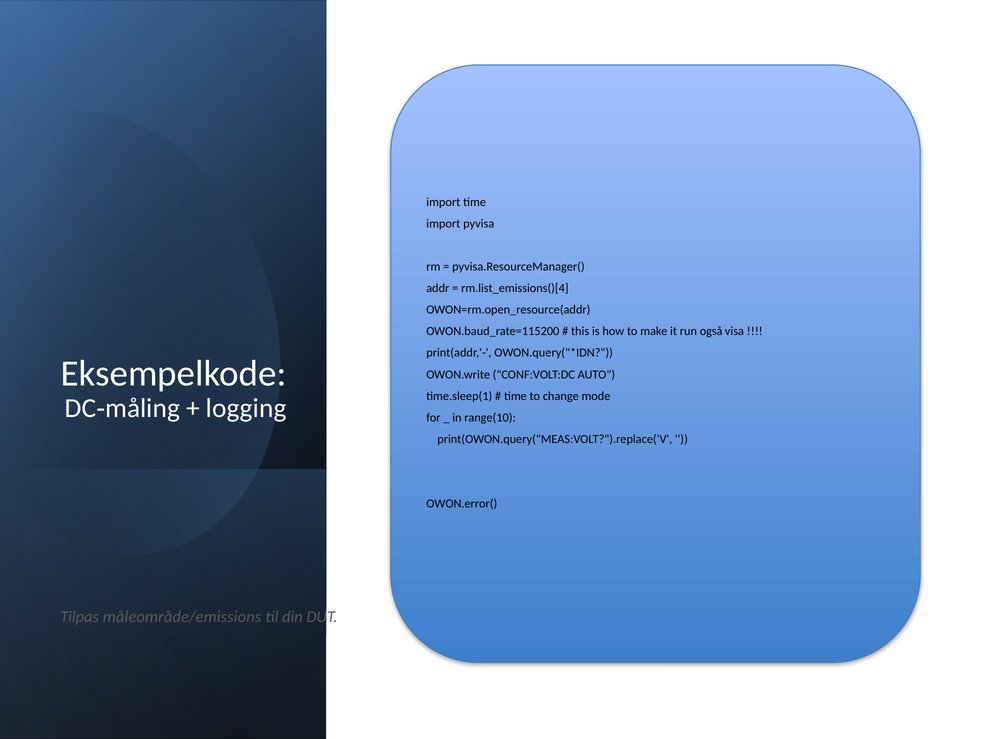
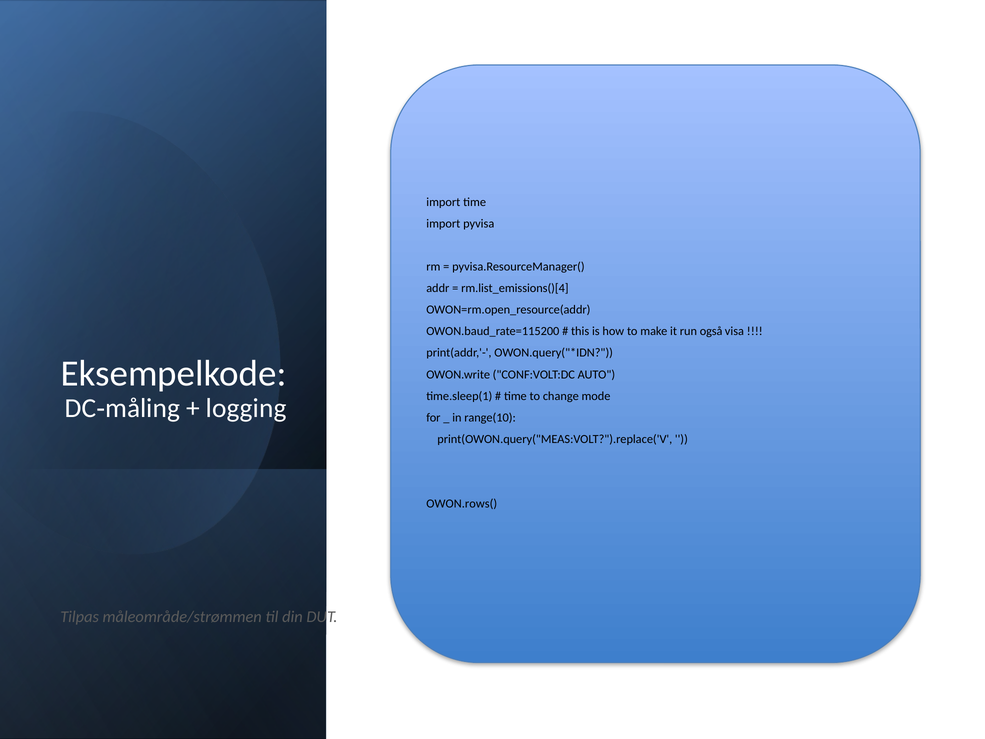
OWON.error(: OWON.error( -> OWON.rows(
måleområde/emissions: måleområde/emissions -> måleområde/strømmen
